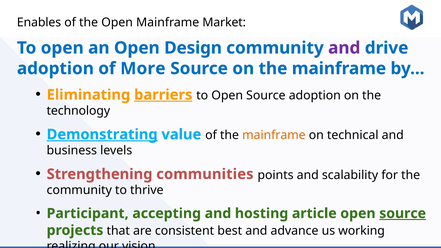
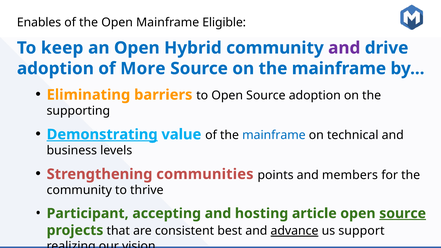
Market: Market -> Eligible
open at (62, 48): open -> keep
Design: Design -> Hybrid
barriers underline: present -> none
technology: technology -> supporting
mainframe at (274, 135) colour: orange -> blue
scalability: scalability -> members
advance underline: none -> present
working: working -> support
